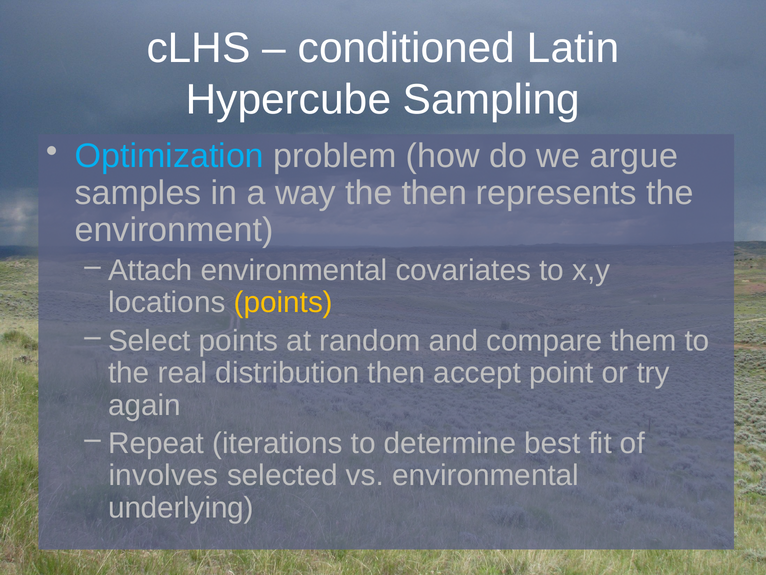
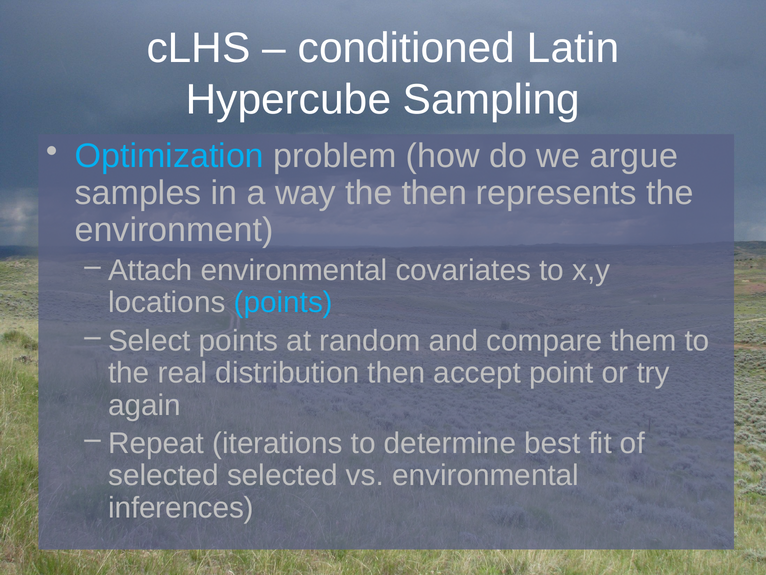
points at (283, 302) colour: yellow -> light blue
involves at (163, 475): involves -> selected
underlying: underlying -> inferences
